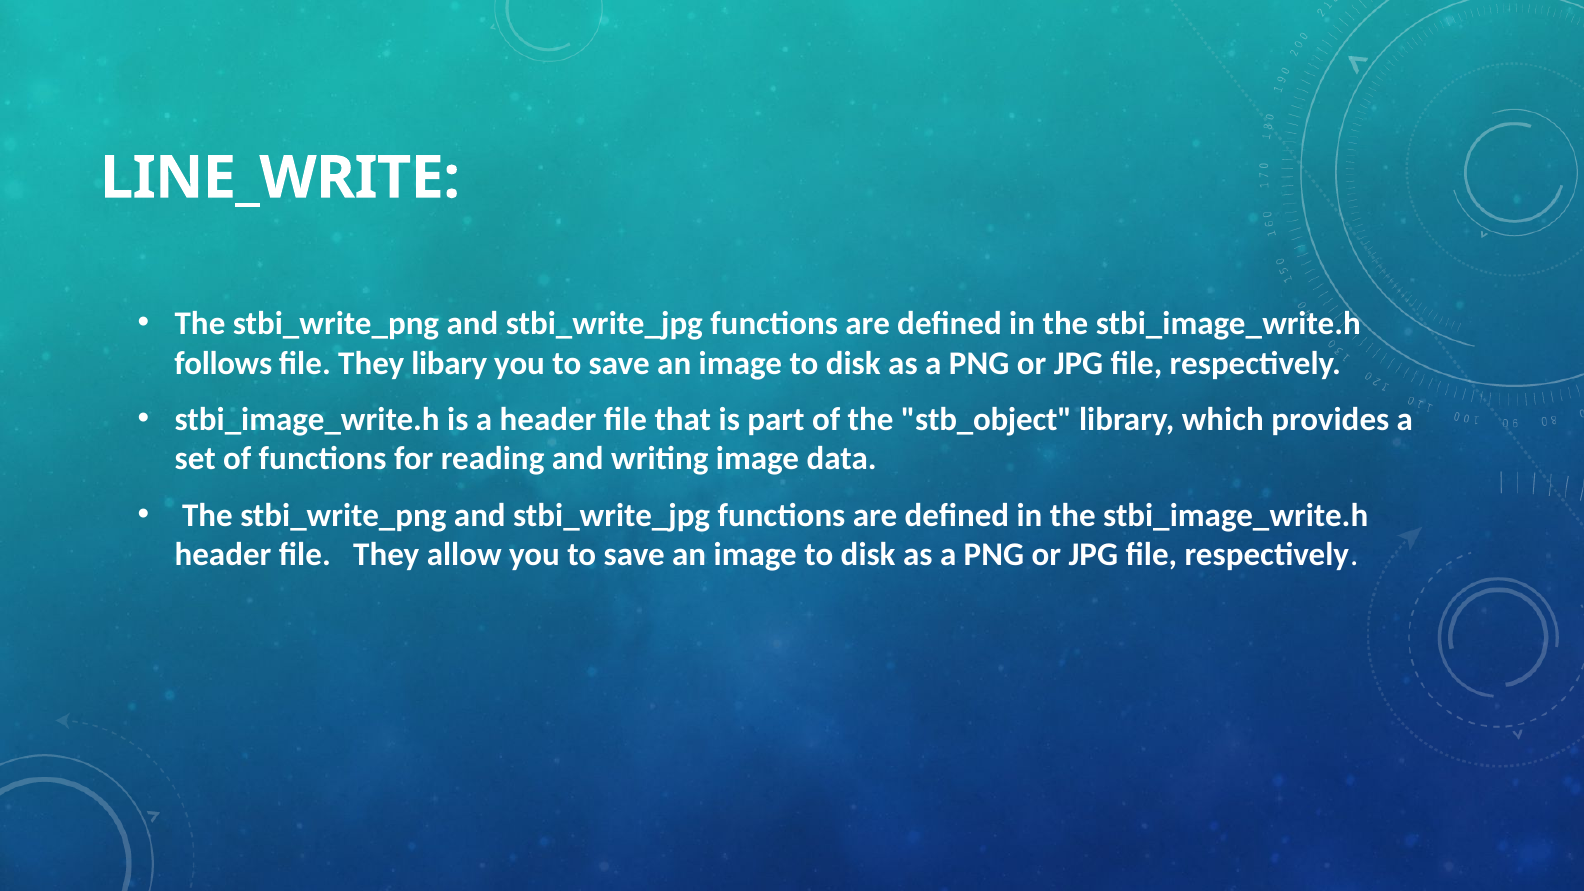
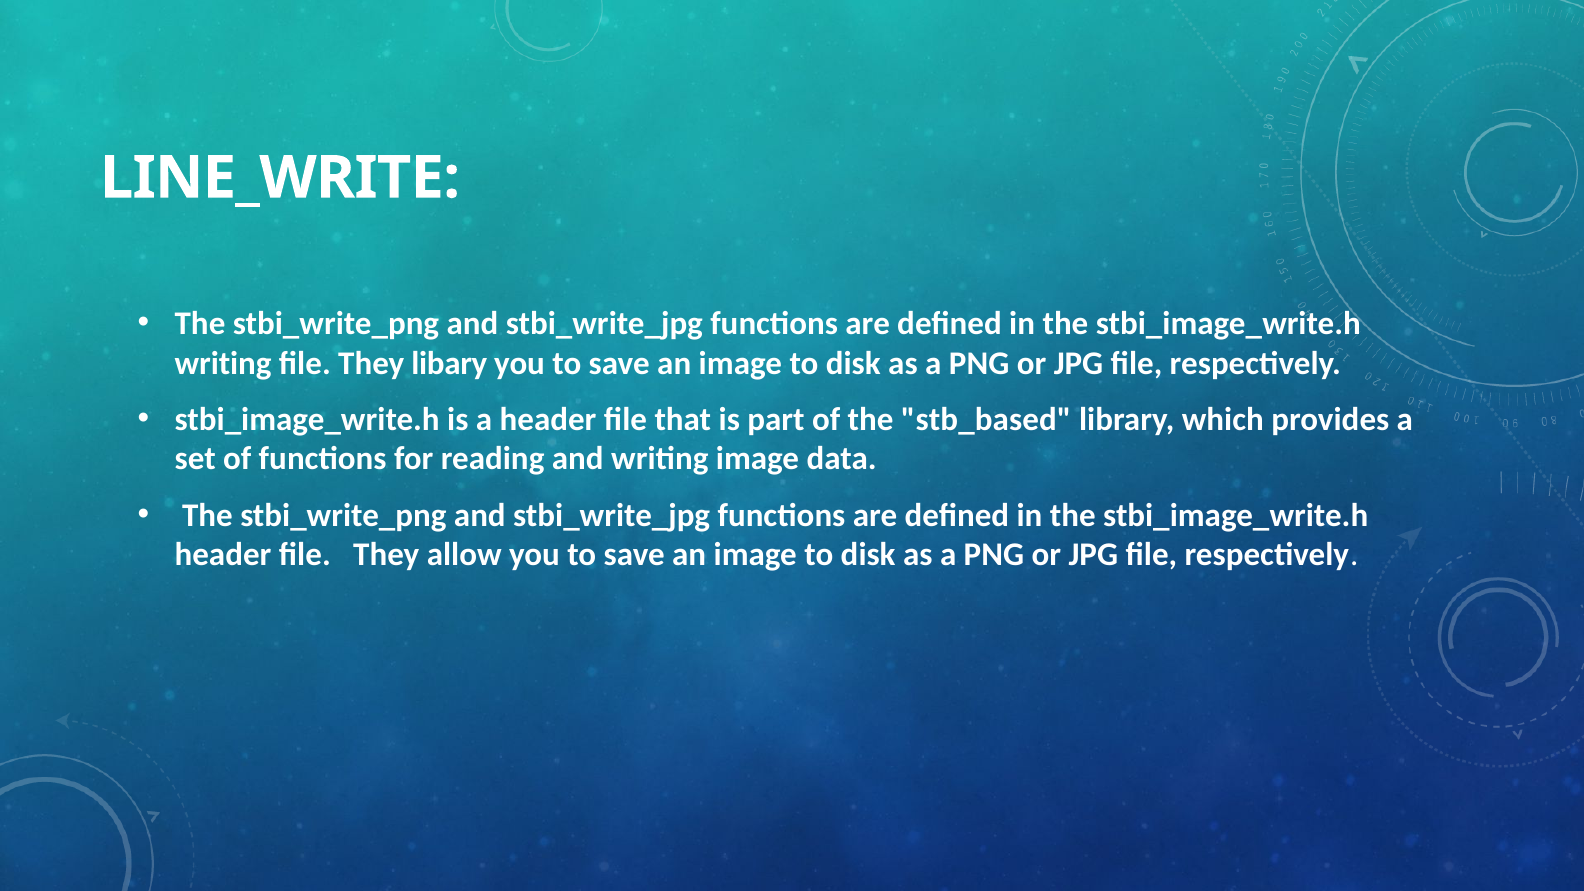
follows at (223, 363): follows -> writing
stb_object: stb_object -> stb_based
